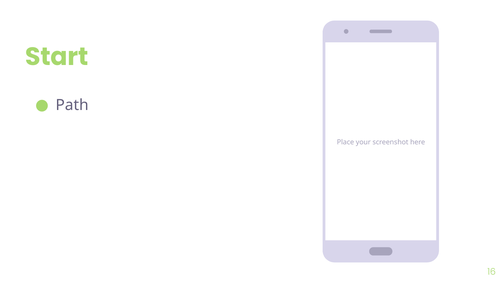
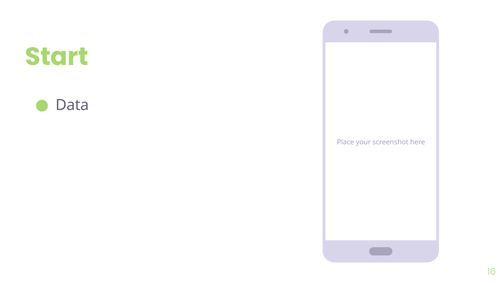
Path: Path -> Data
